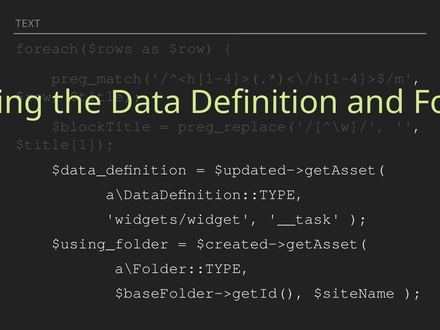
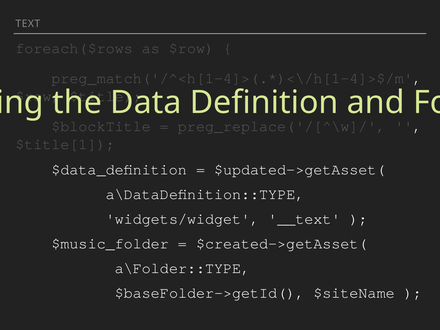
__task: __task -> __text
$using_folder: $using_folder -> $music_folder
